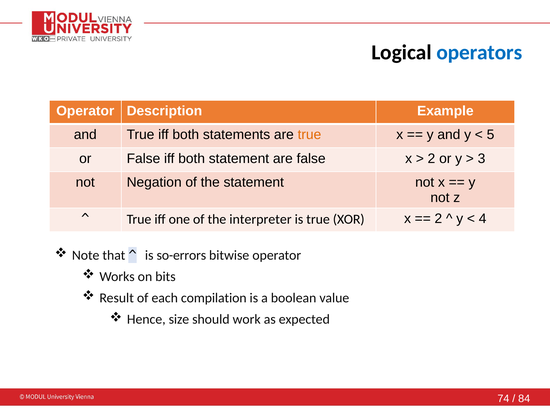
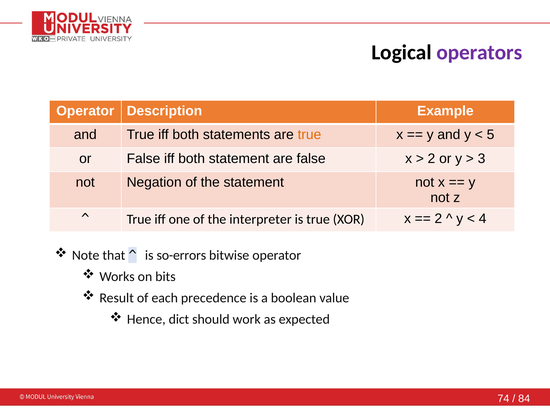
operators colour: blue -> purple
compilation: compilation -> precedence
size: size -> dict
